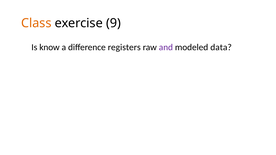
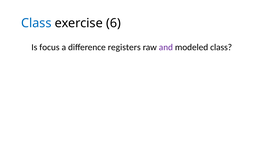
Class at (36, 23) colour: orange -> blue
9: 9 -> 6
know: know -> focus
modeled data: data -> class
